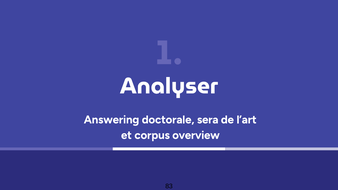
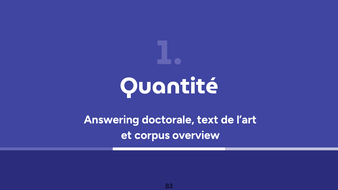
Analyser: Analyser -> Quantité
sera: sera -> text
